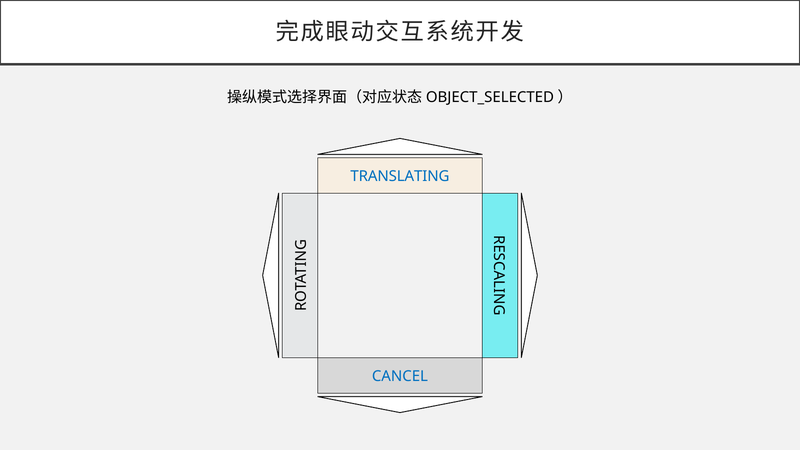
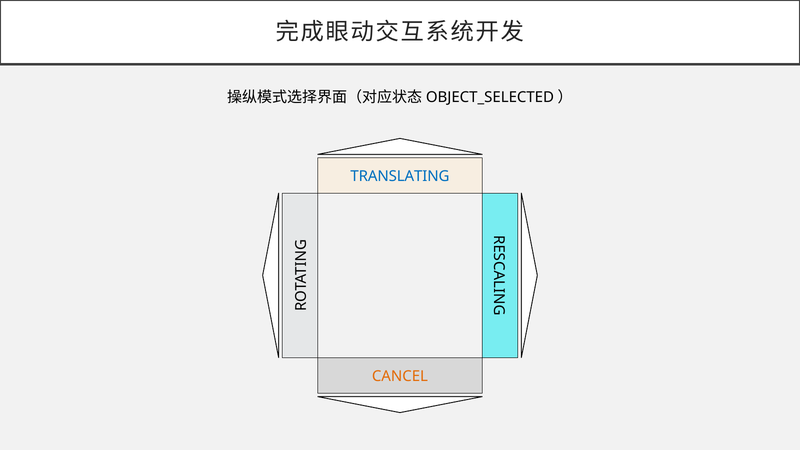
CANCEL colour: blue -> orange
